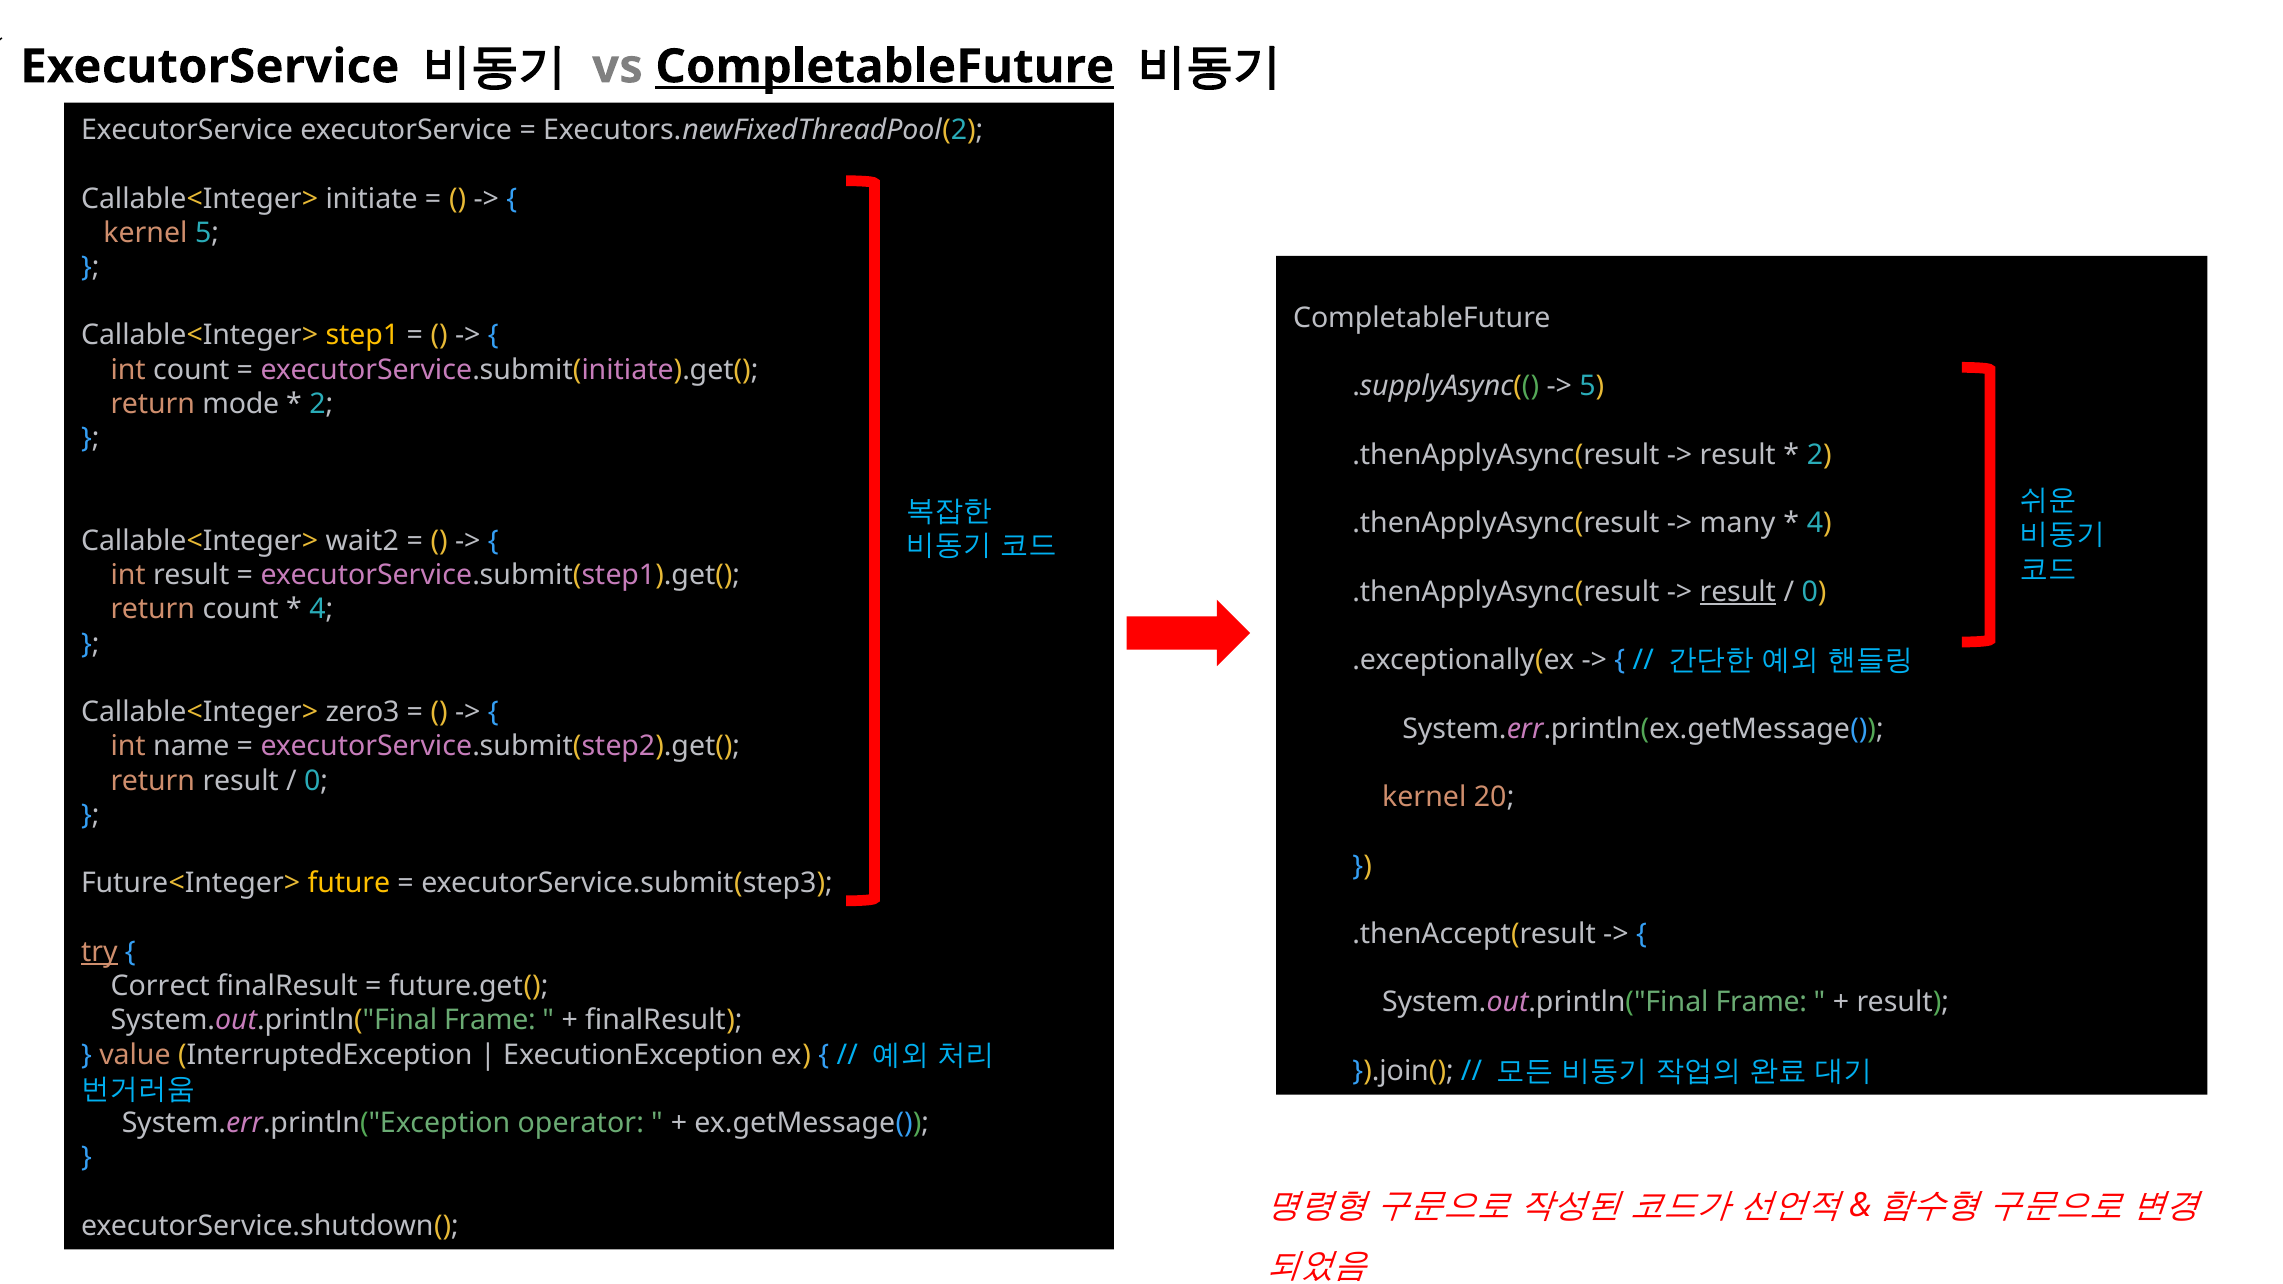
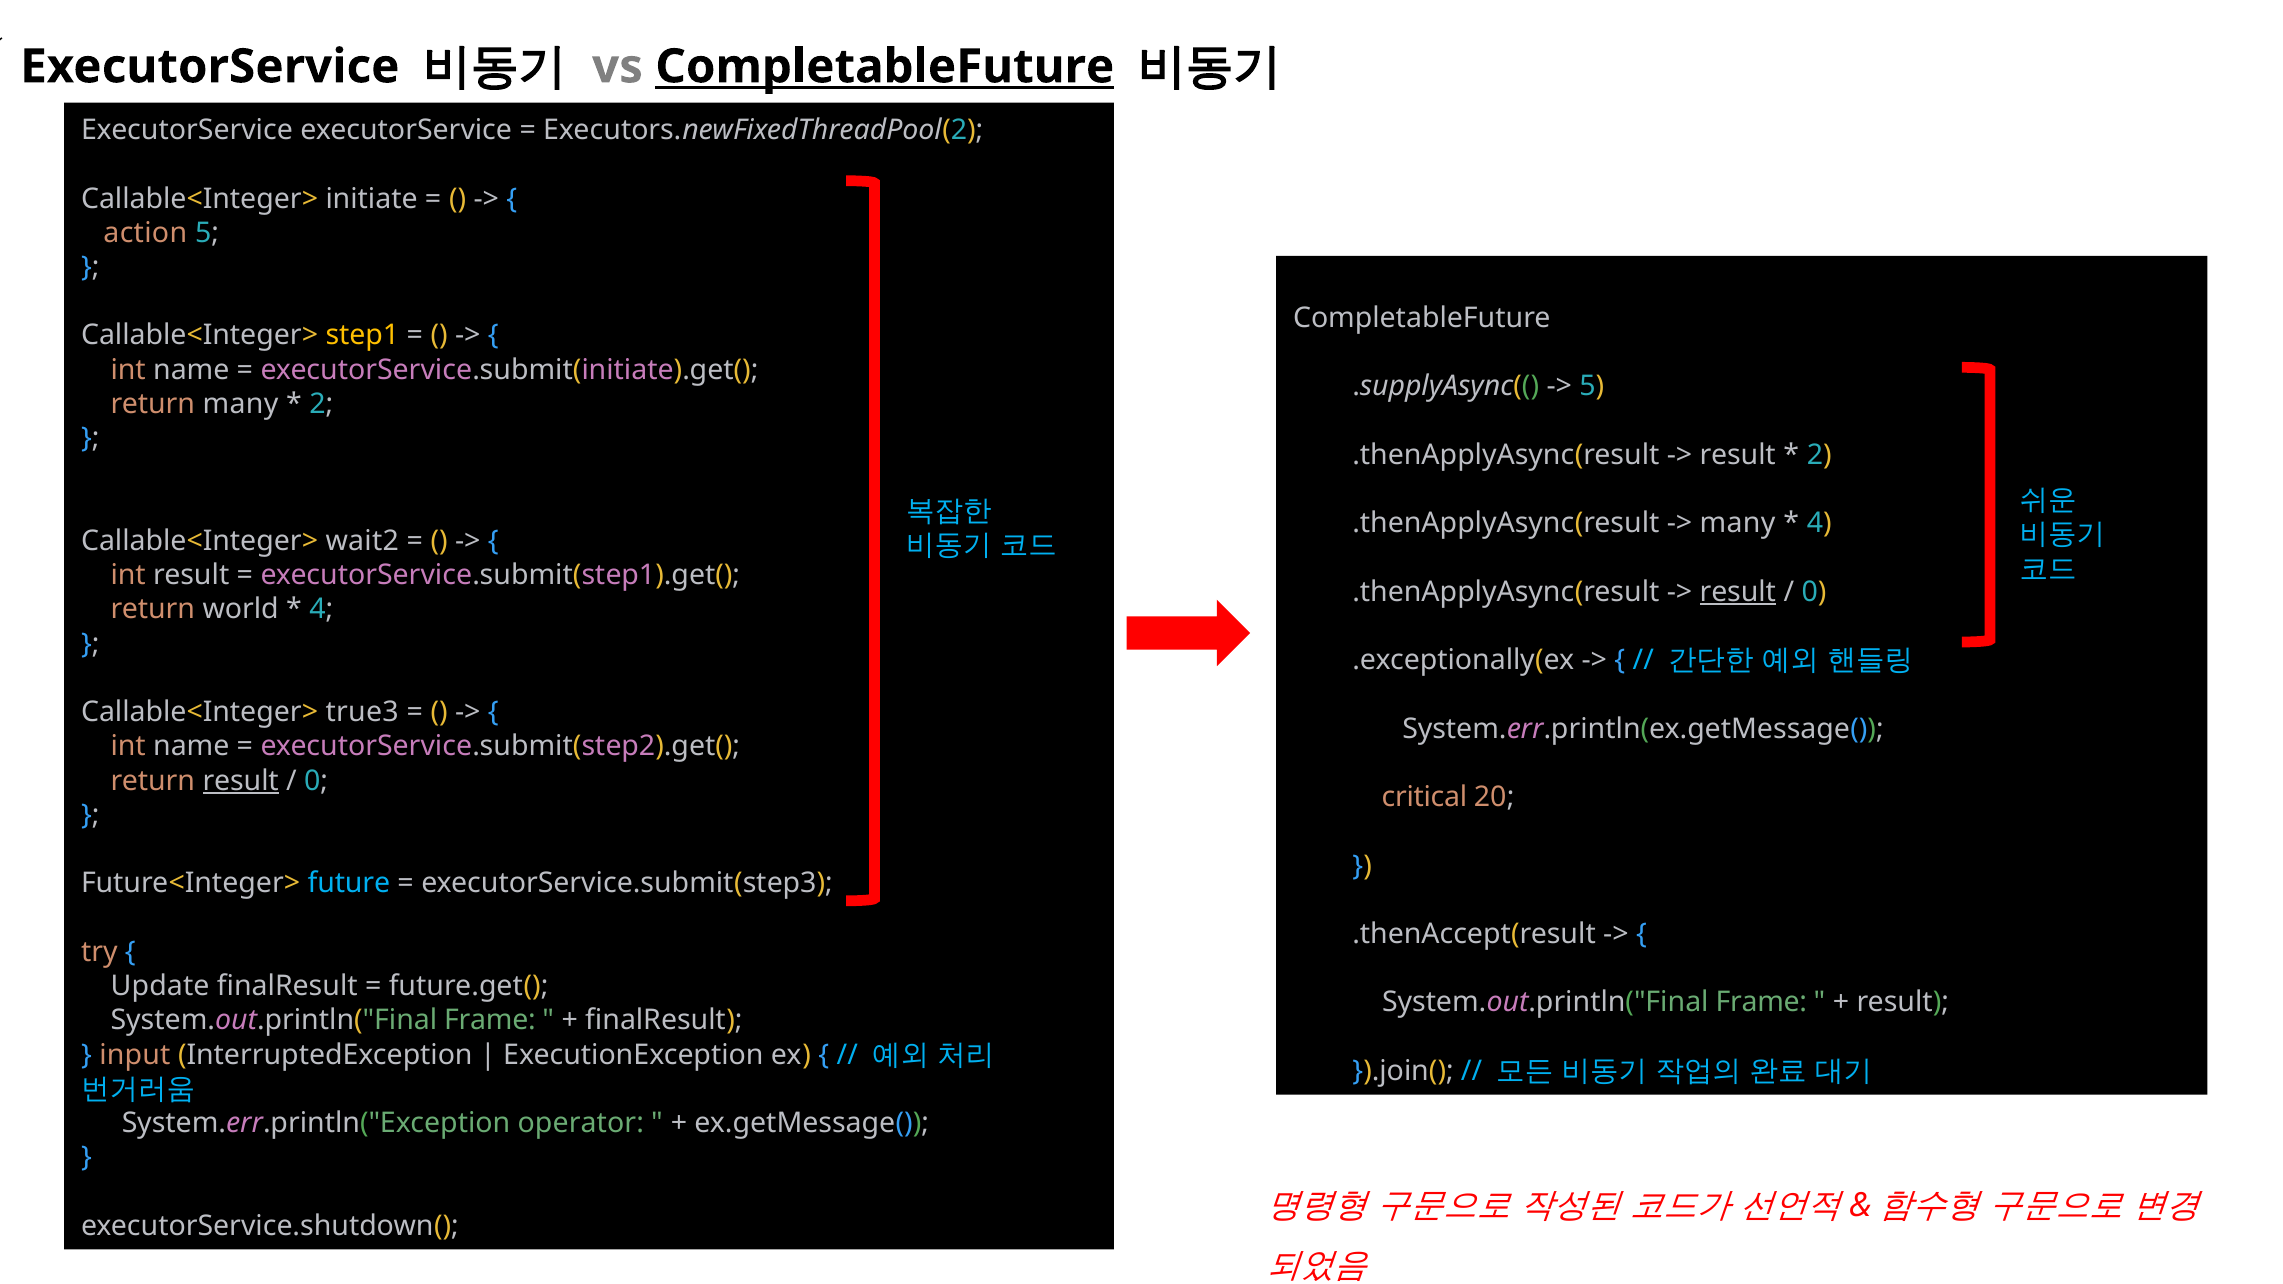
kernel at (145, 233): kernel -> action
count at (191, 370): count -> name
return mode: mode -> many
return count: count -> world
zero3: zero3 -> true3
result at (241, 781) underline: none -> present
kernel at (1424, 797): kernel -> critical
future colour: yellow -> light blue
try underline: present -> none
Correct: Correct -> Update
value: value -> input
